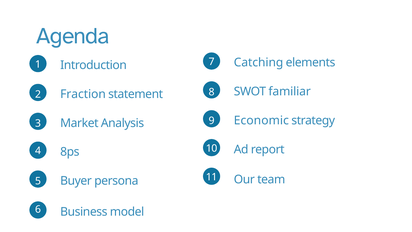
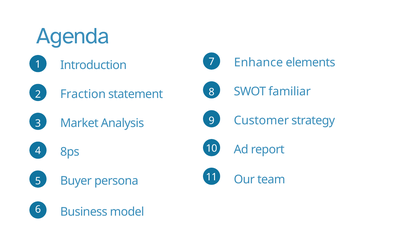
Catching: Catching -> Enhance
Economic: Economic -> Customer
